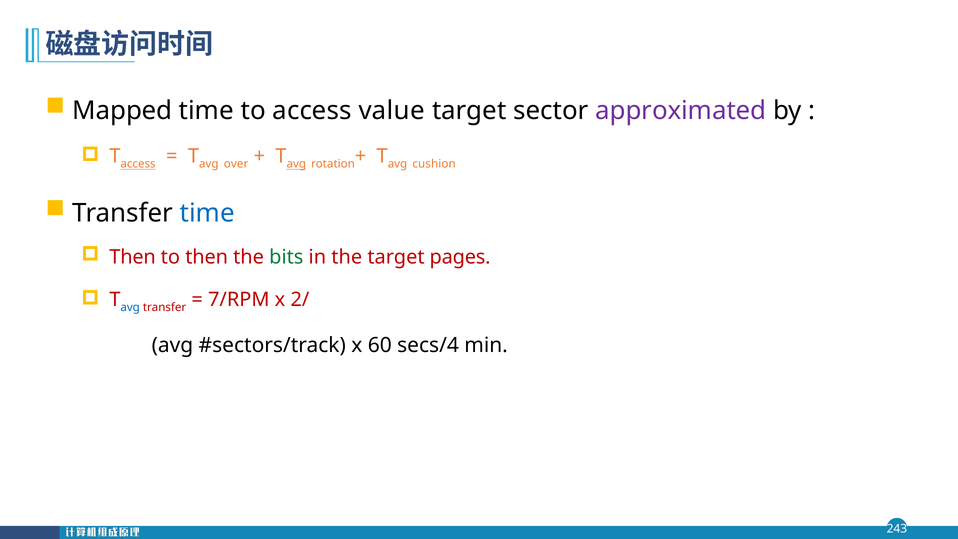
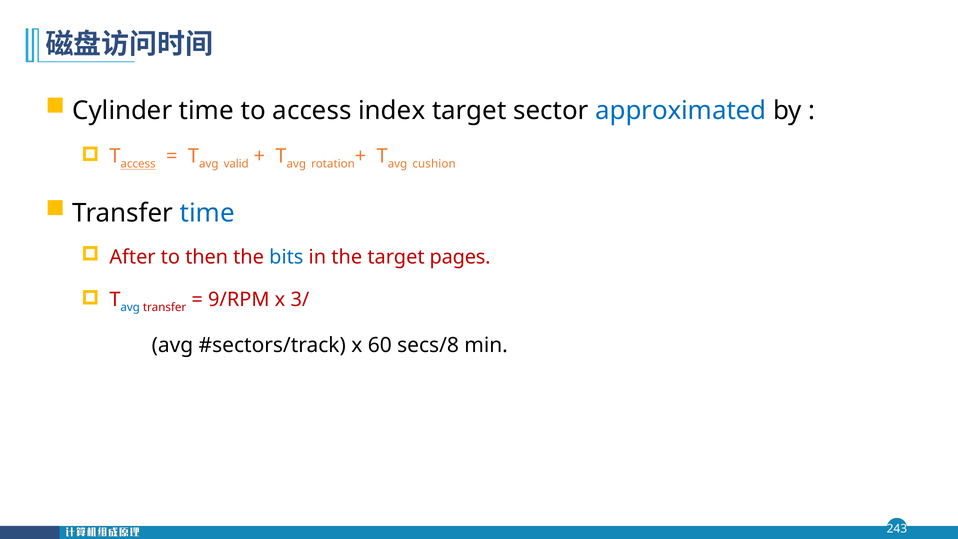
Mapped: Mapped -> Cylinder
value: value -> index
approximated colour: purple -> blue
over: over -> valid
avg at (296, 164) underline: present -> none
Then at (133, 257): Then -> After
bits colour: green -> blue
7/RPM: 7/RPM -> 9/RPM
2/: 2/ -> 3/
secs/4: secs/4 -> secs/8
